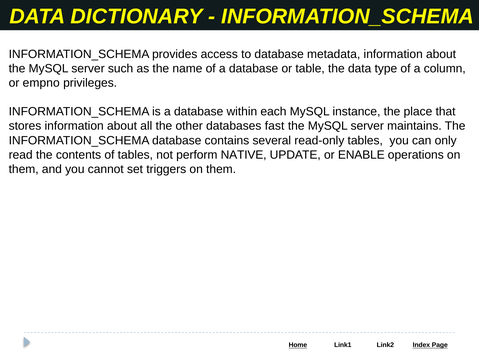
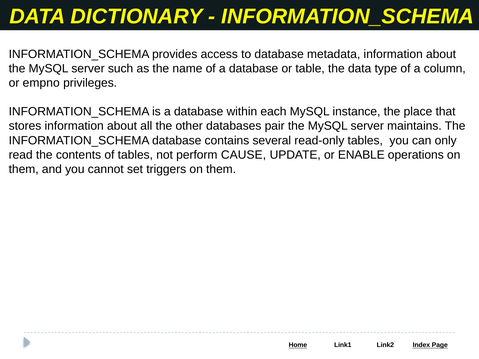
fast: fast -> pair
NATIVE: NATIVE -> CAUSE
